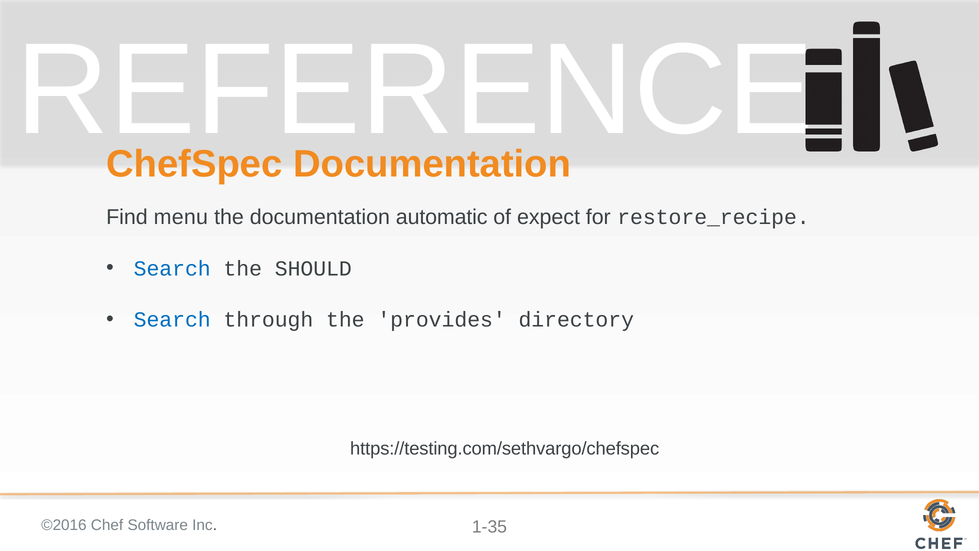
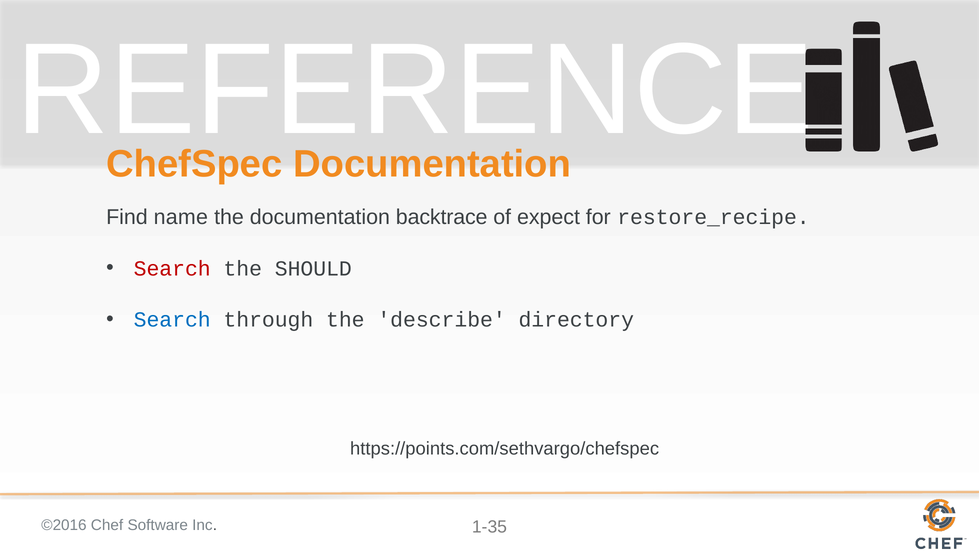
menu: menu -> name
automatic: automatic -> backtrace
Search at (172, 268) colour: blue -> red
provides: provides -> describe
https://testing.com/sethvargo/chefspec: https://testing.com/sethvargo/chefspec -> https://points.com/sethvargo/chefspec
